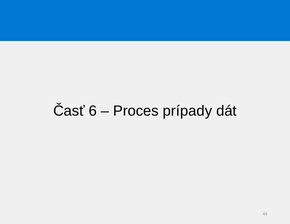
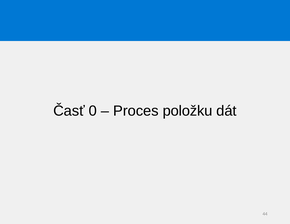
6: 6 -> 0
prípady: prípady -> položku
